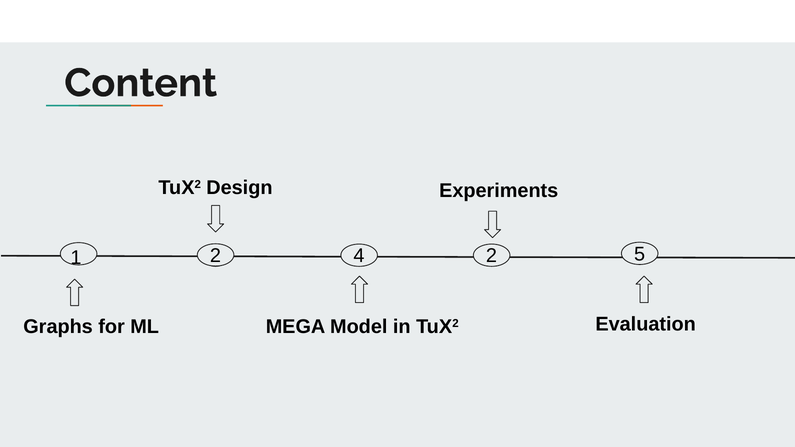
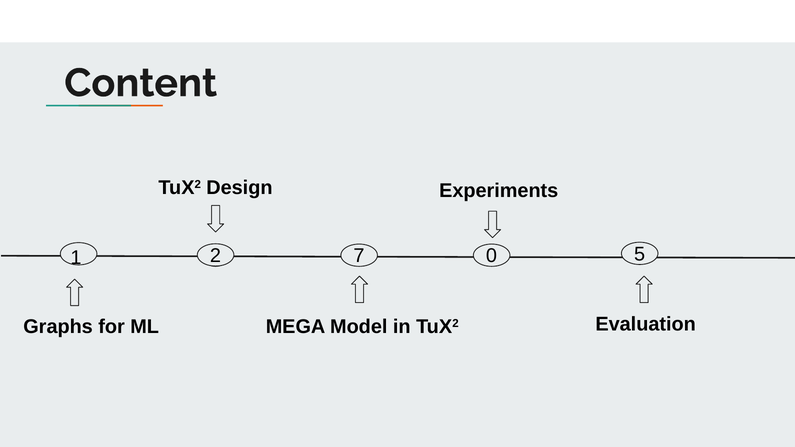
2 at (492, 256): 2 -> 0
4: 4 -> 7
